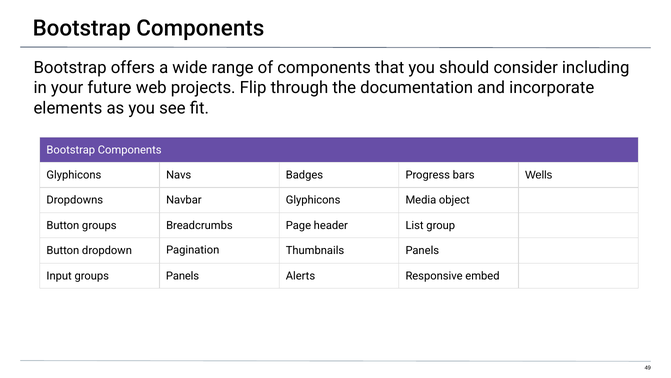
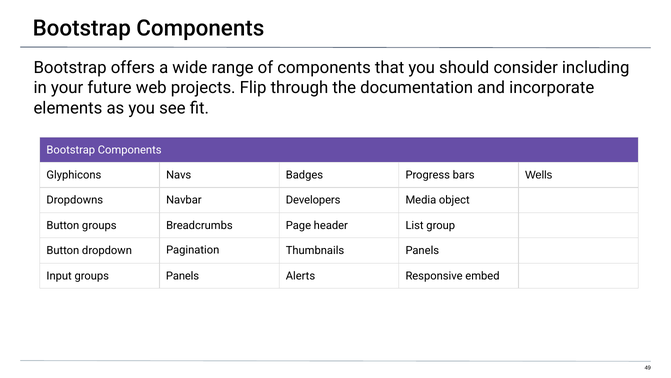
Navbar Glyphicons: Glyphicons -> Developers
